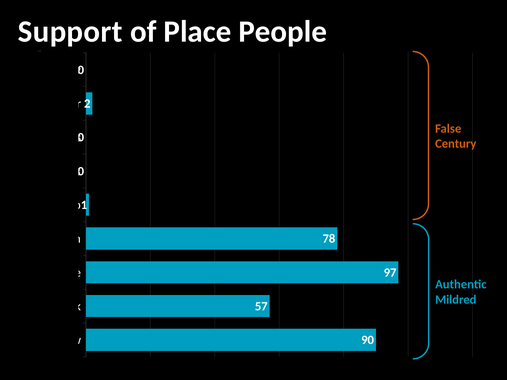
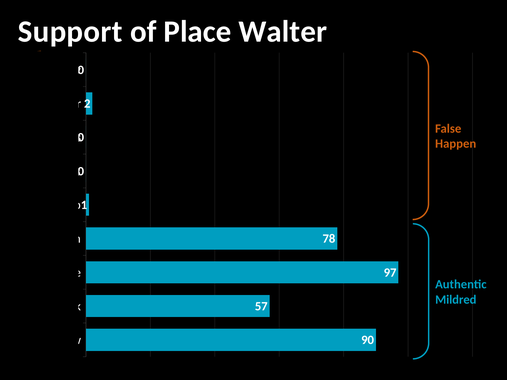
People: People -> Walter
Century: Century -> Happen
